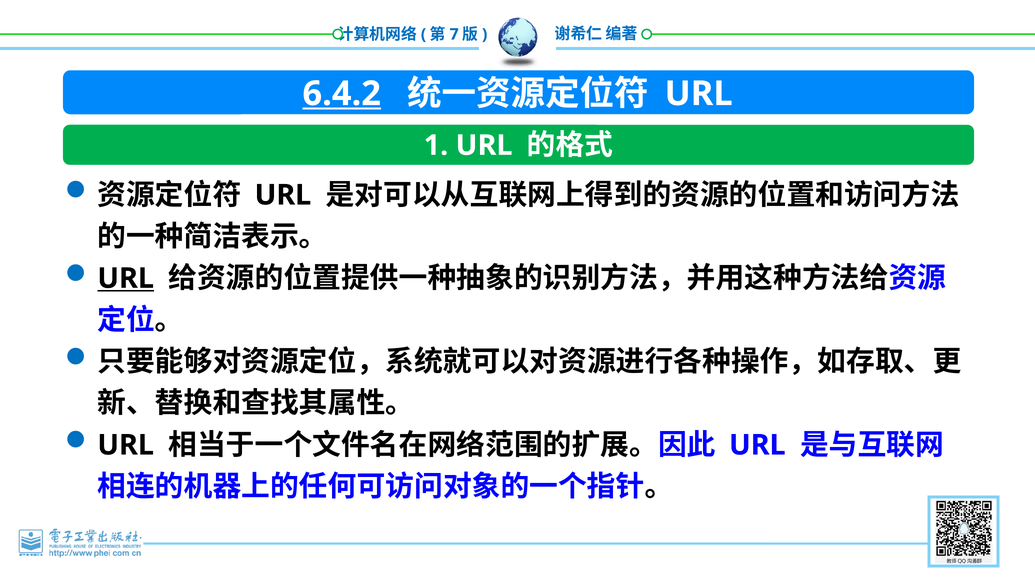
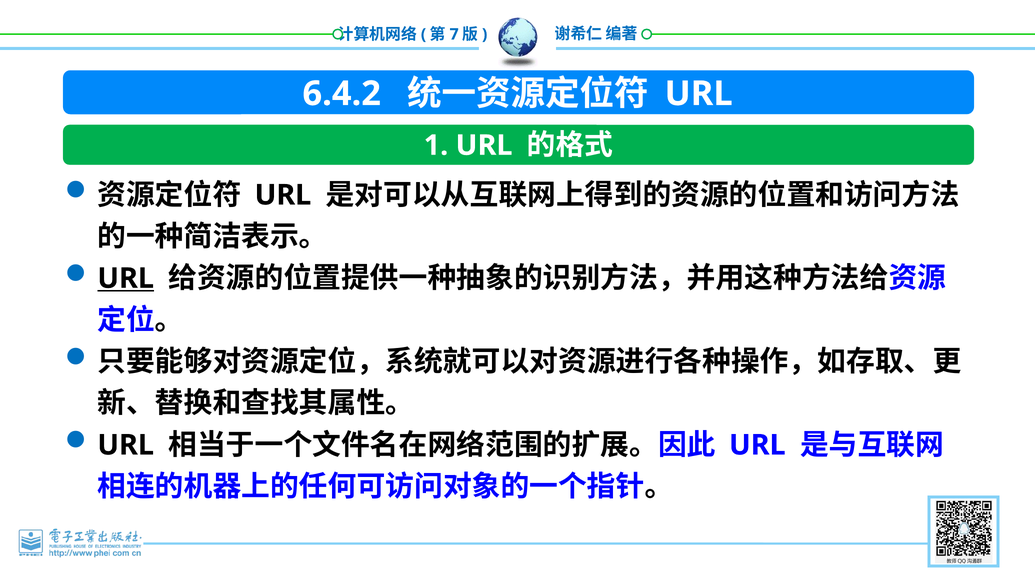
6.4.2 underline: present -> none
